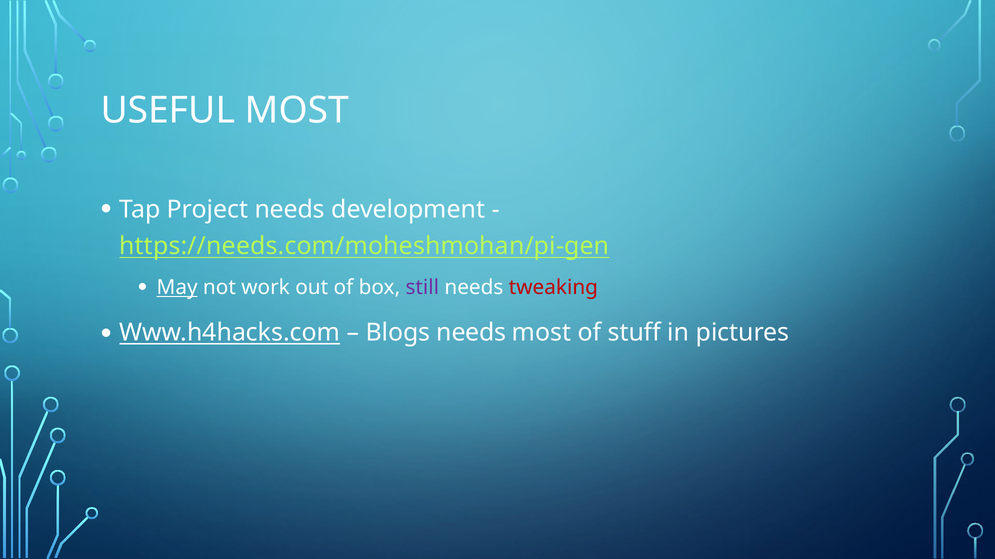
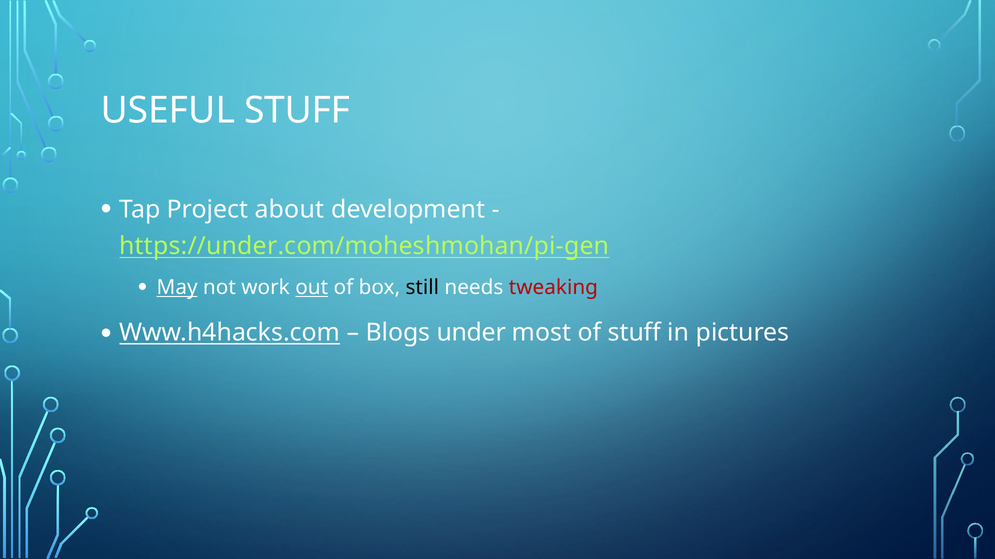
USEFUL MOST: MOST -> STUFF
Project needs: needs -> about
https://needs.com/moheshmohan/pi-gen: https://needs.com/moheshmohan/pi-gen -> https://under.com/moheshmohan/pi-gen
out underline: none -> present
still colour: purple -> black
Blogs needs: needs -> under
